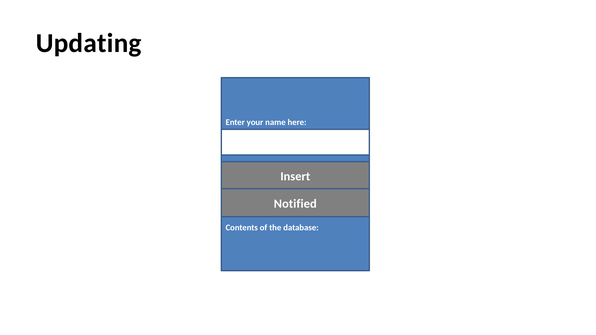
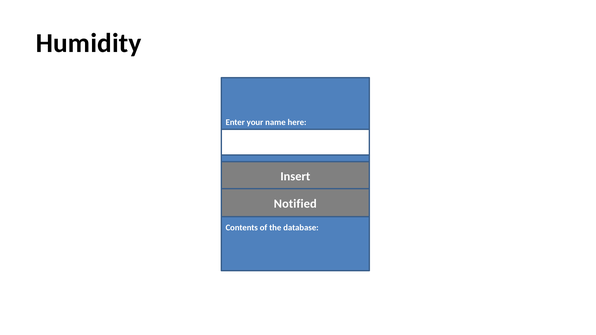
Updating: Updating -> Humidity
